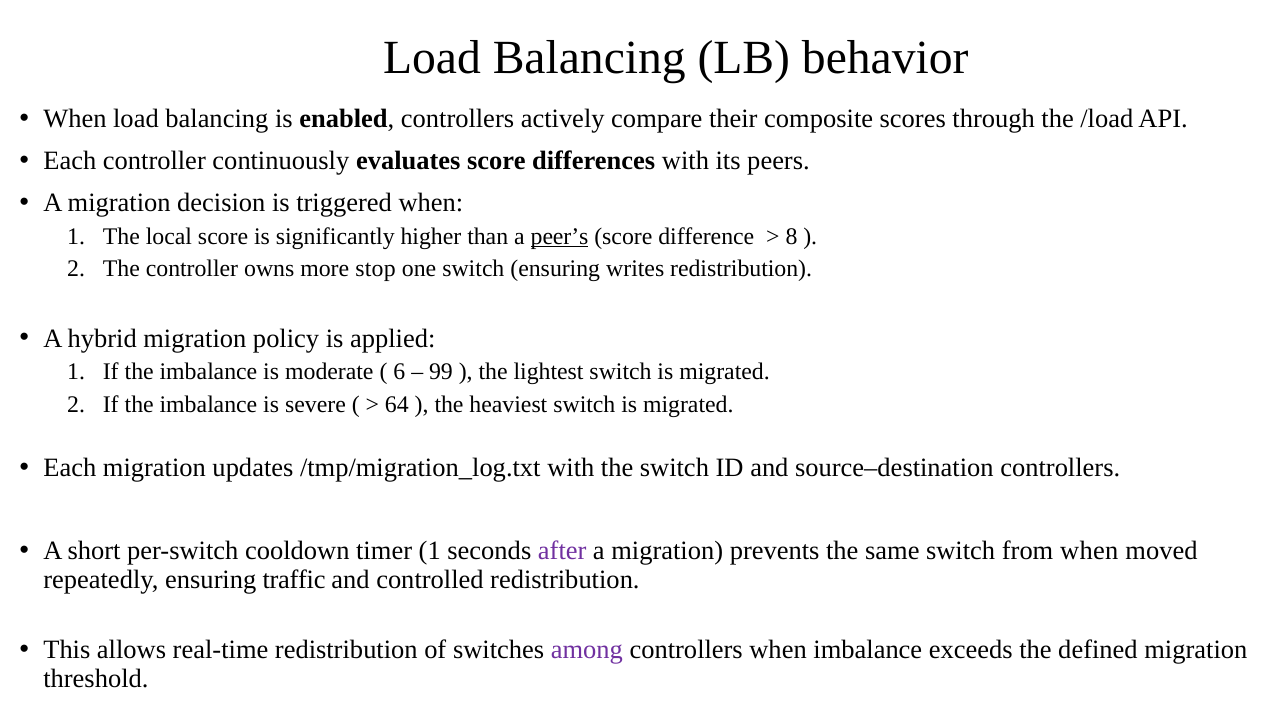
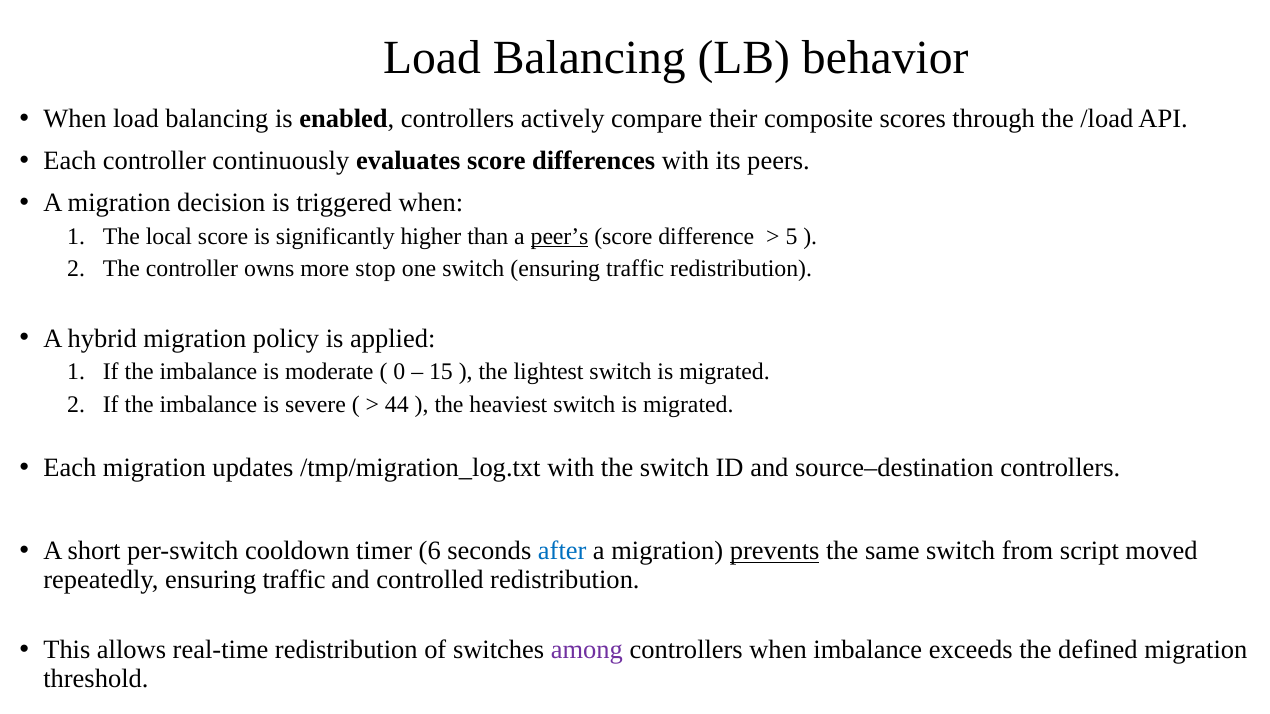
8: 8 -> 5
switch ensuring writes: writes -> traffic
6: 6 -> 0
99: 99 -> 15
64: 64 -> 44
timer 1: 1 -> 6
after colour: purple -> blue
prevents underline: none -> present
from when: when -> script
